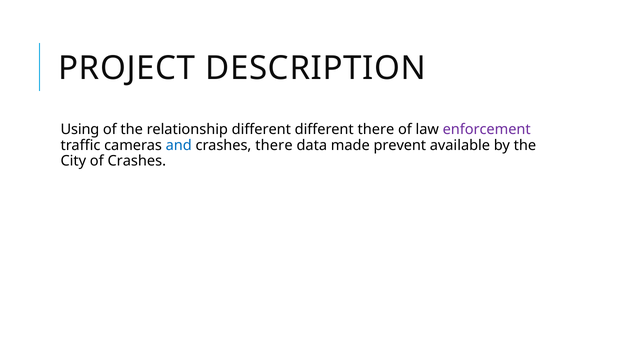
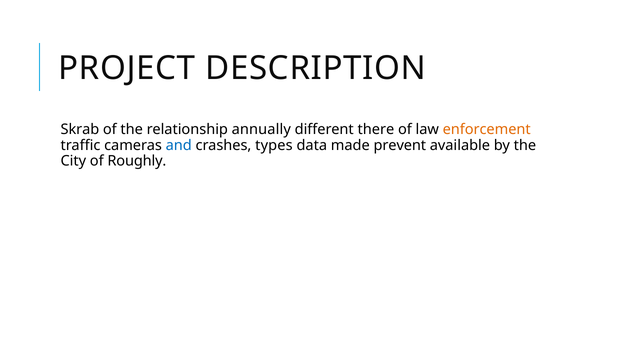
Using: Using -> Skrab
relationship different: different -> annually
enforcement colour: purple -> orange
crashes there: there -> types
of Crashes: Crashes -> Roughly
